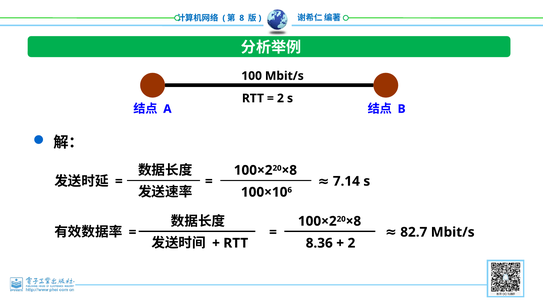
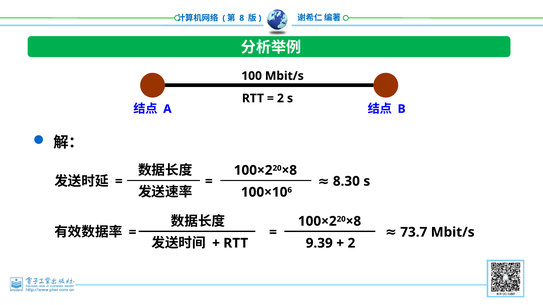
7.14: 7.14 -> 8.30
82.7: 82.7 -> 73.7
8.36: 8.36 -> 9.39
